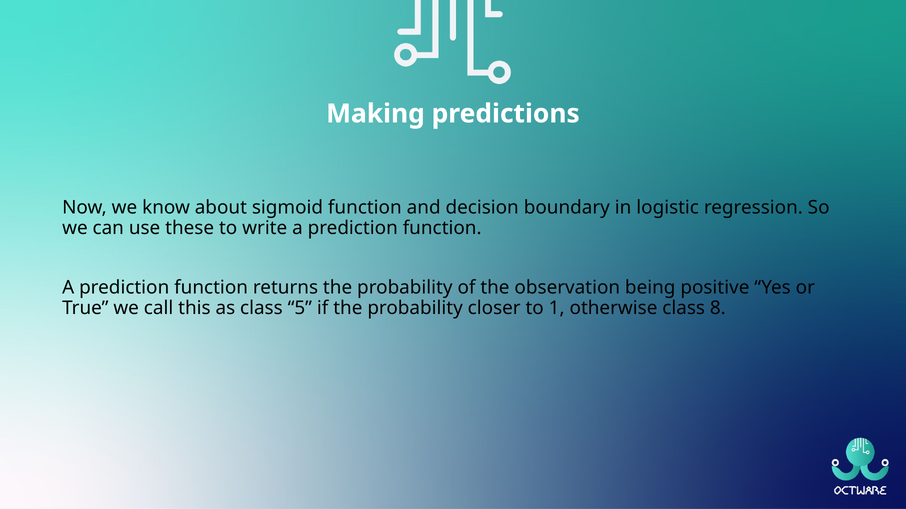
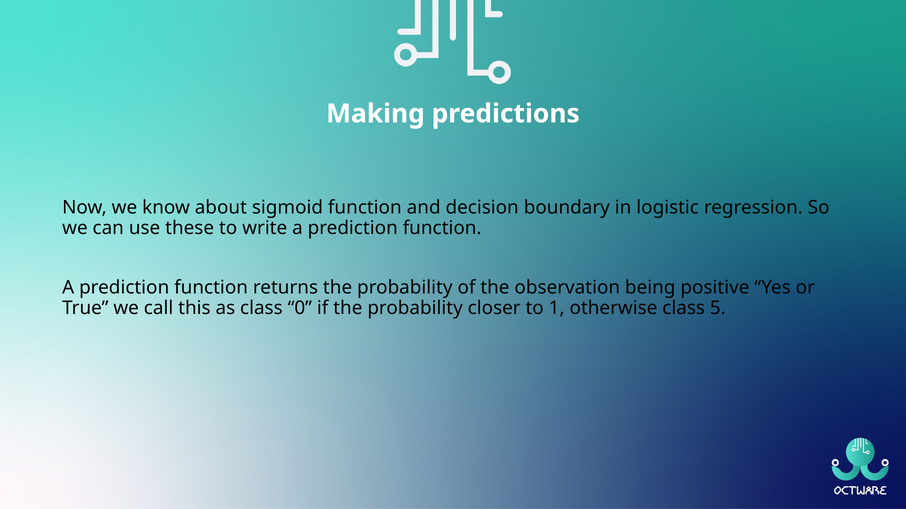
5: 5 -> 0
8: 8 -> 5
